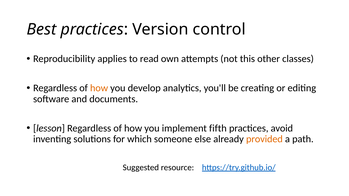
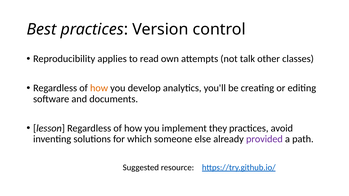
this: this -> talk
fifth: fifth -> they
provided colour: orange -> purple
